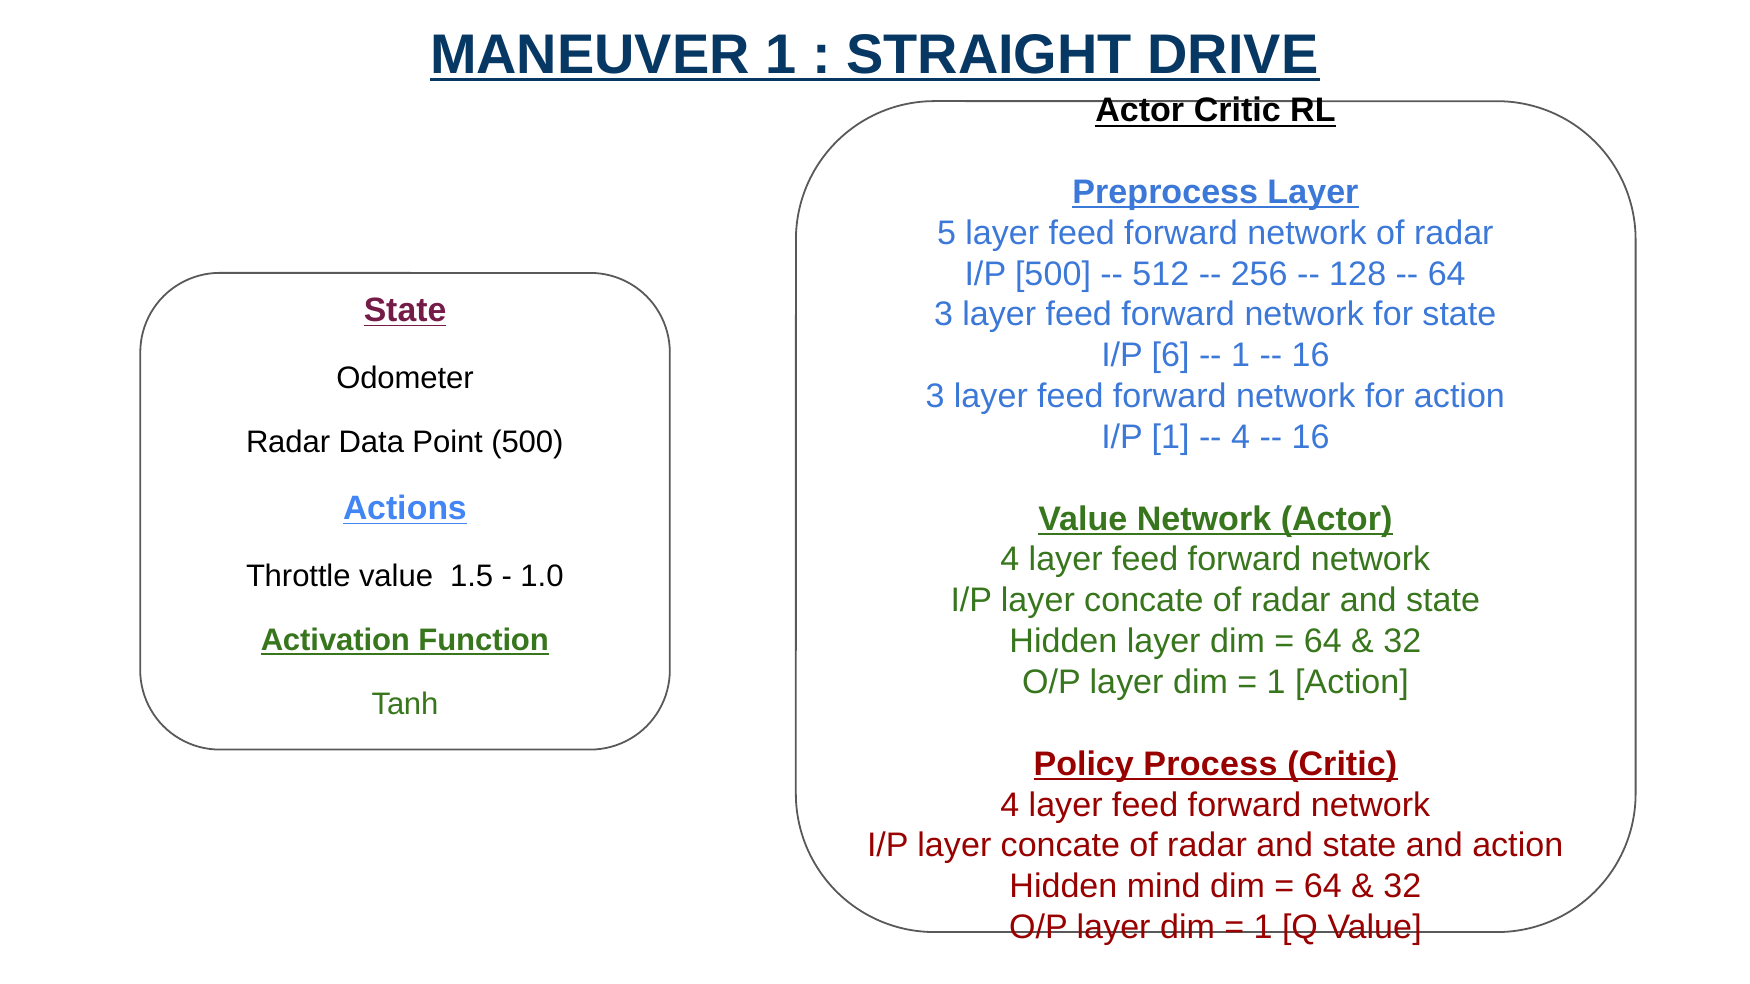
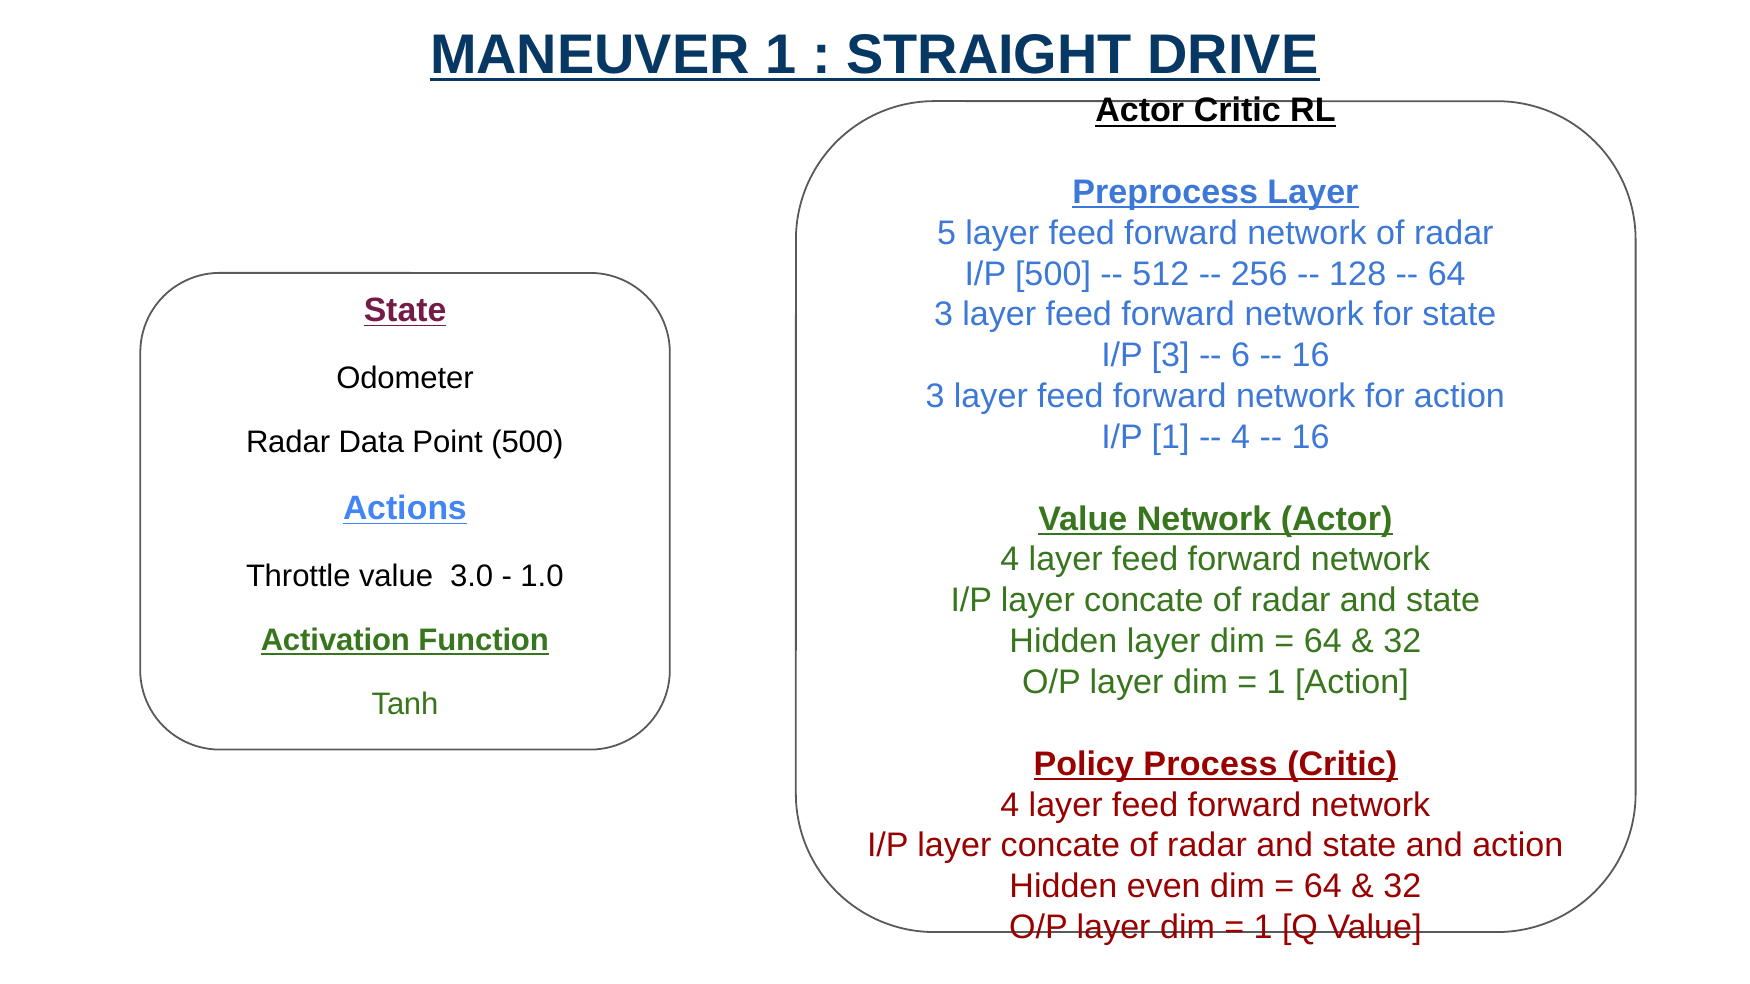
I/P 6: 6 -> 3
1 at (1241, 356): 1 -> 6
1.5: 1.5 -> 3.0
mind: mind -> even
